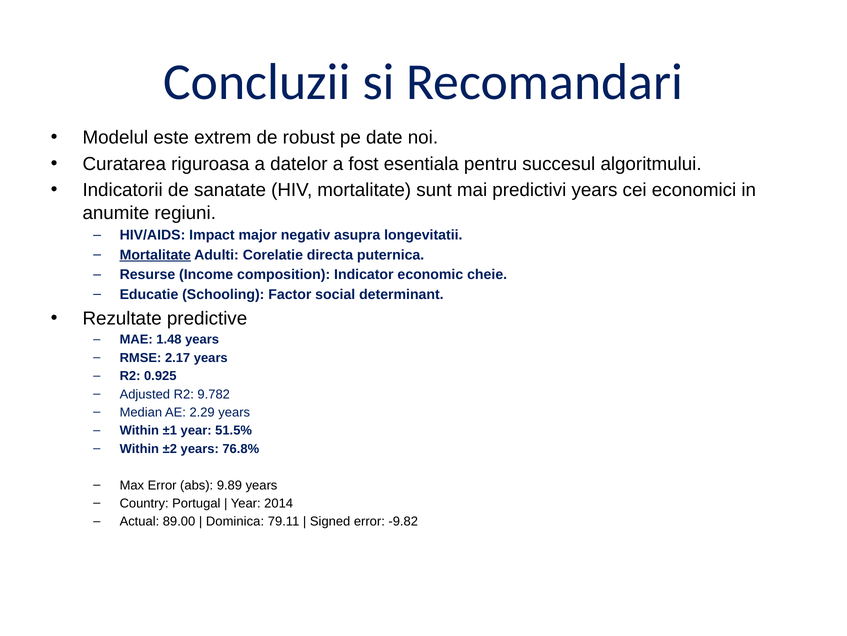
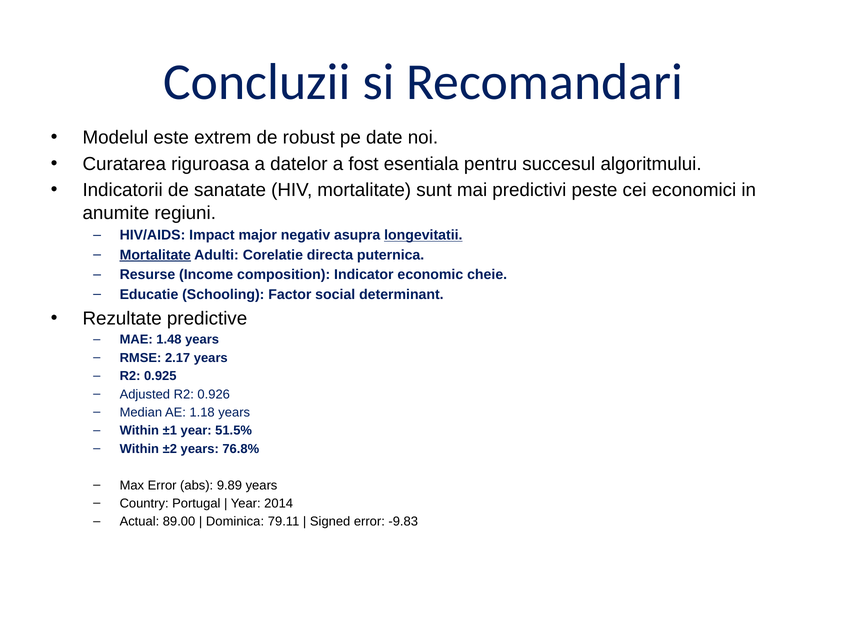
predictivi years: years -> peste
longevitatii underline: none -> present
9.782: 9.782 -> 0.926
2.29: 2.29 -> 1.18
-9.82: -9.82 -> -9.83
